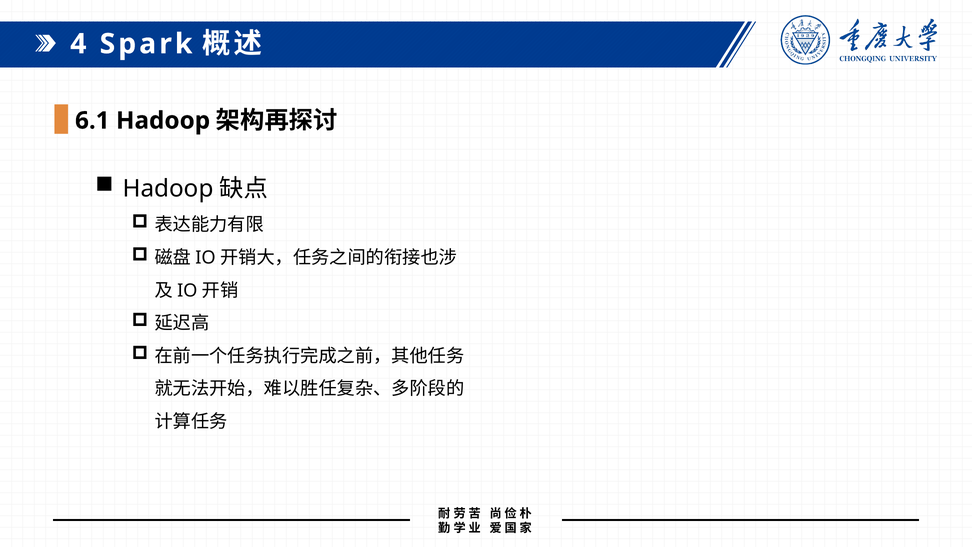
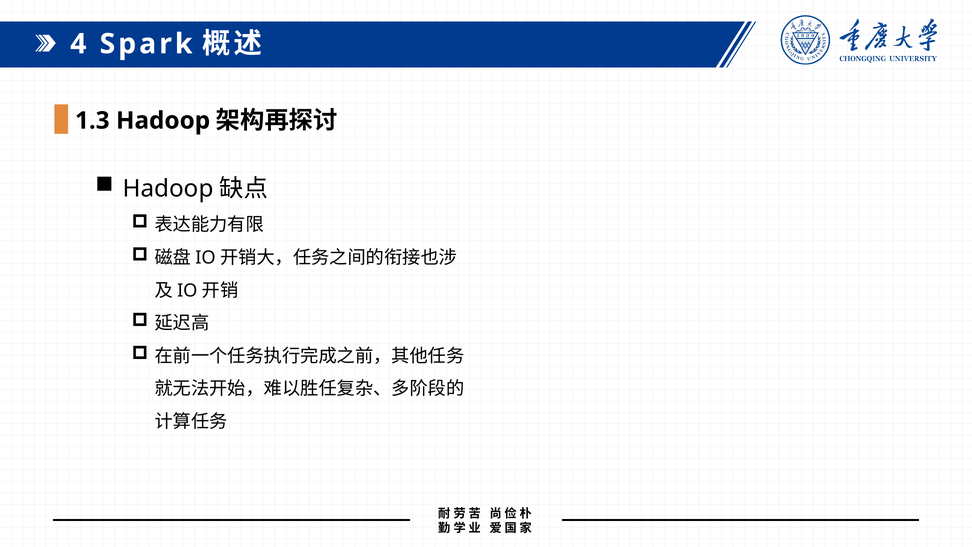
6.1: 6.1 -> 1.3
